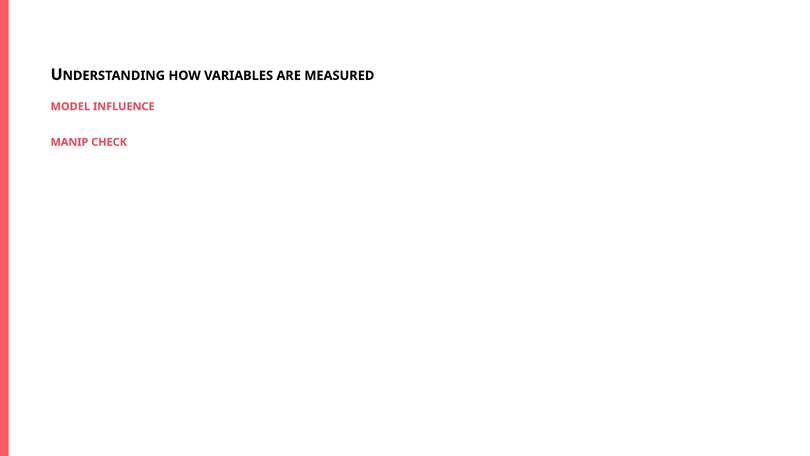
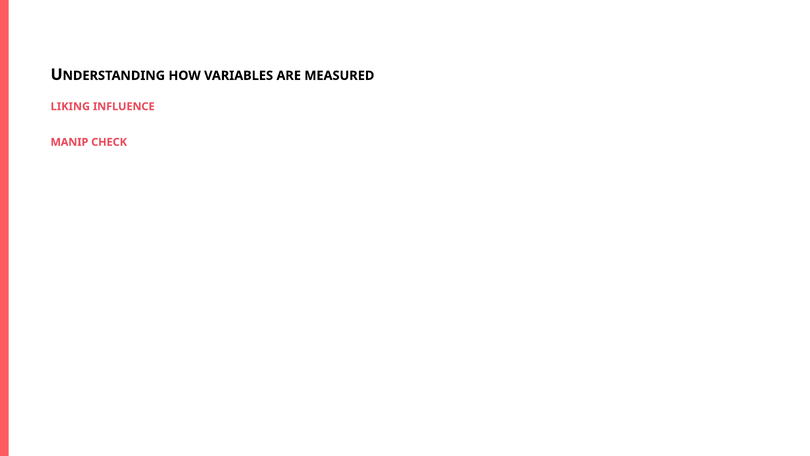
MODEL: MODEL -> LIKING
